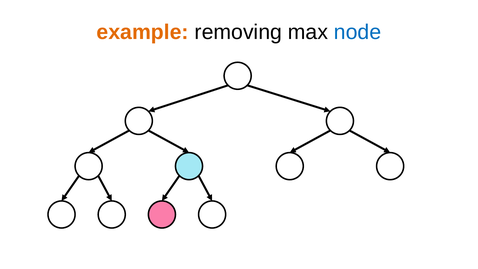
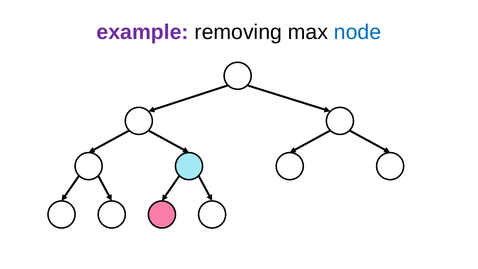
example colour: orange -> purple
